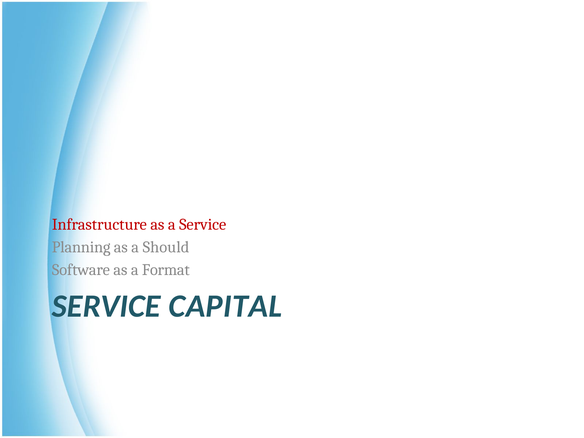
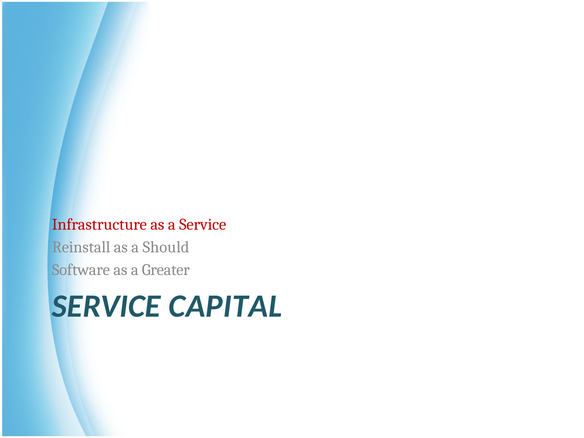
Planning: Planning -> Reinstall
Format: Format -> Greater
